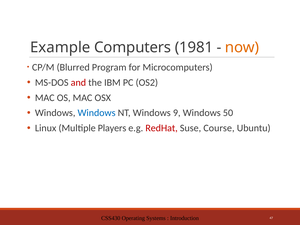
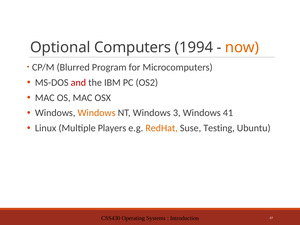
Example: Example -> Optional
1981: 1981 -> 1994
Windows at (97, 113) colour: blue -> orange
9: 9 -> 3
50: 50 -> 41
RedHat colour: red -> orange
Course: Course -> Testing
